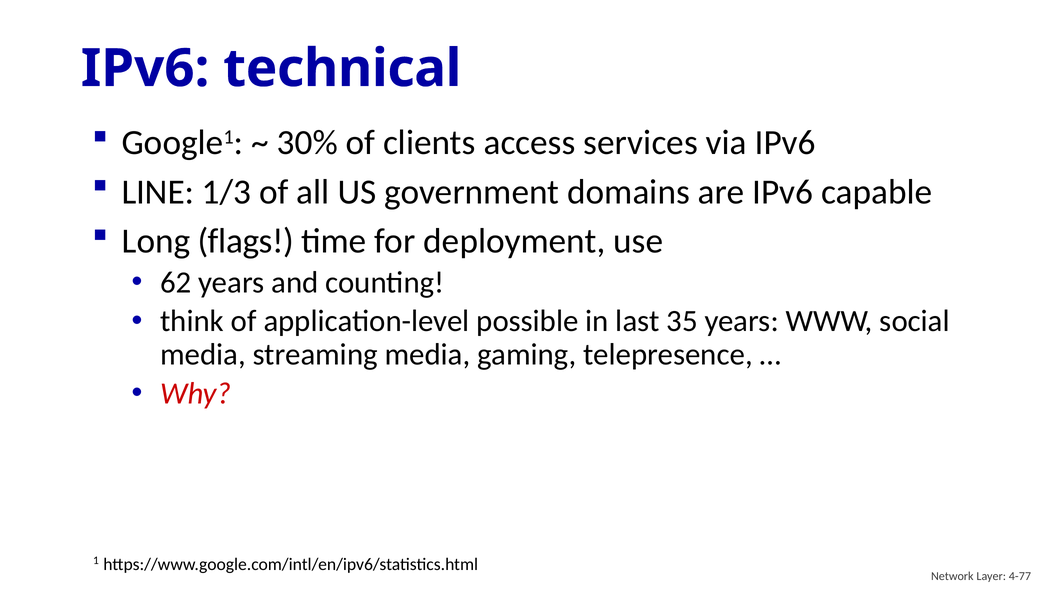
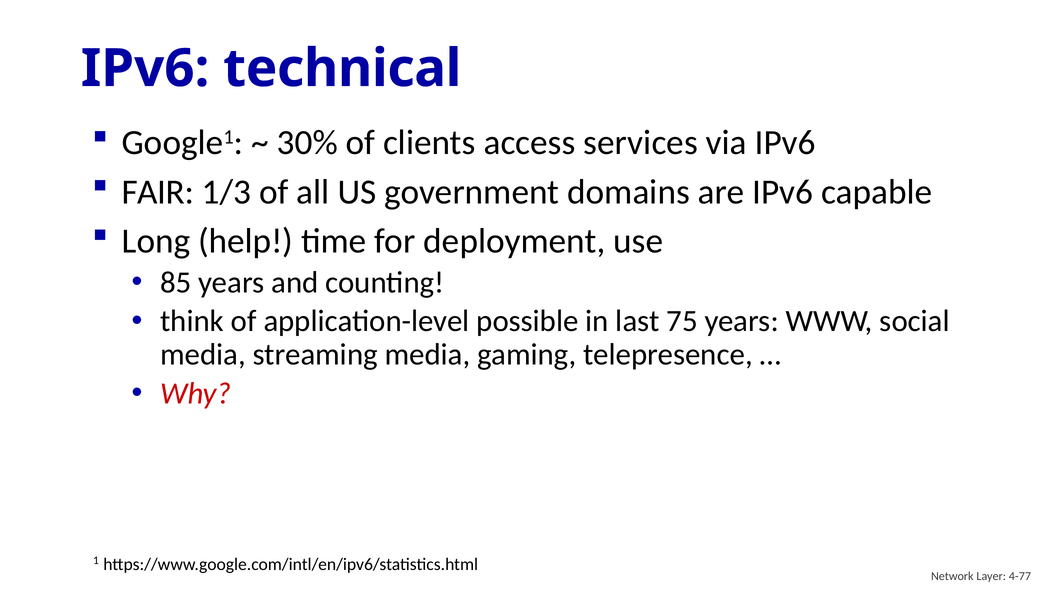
LINE: LINE -> FAIR
flags: flags -> help
62: 62 -> 85
35: 35 -> 75
